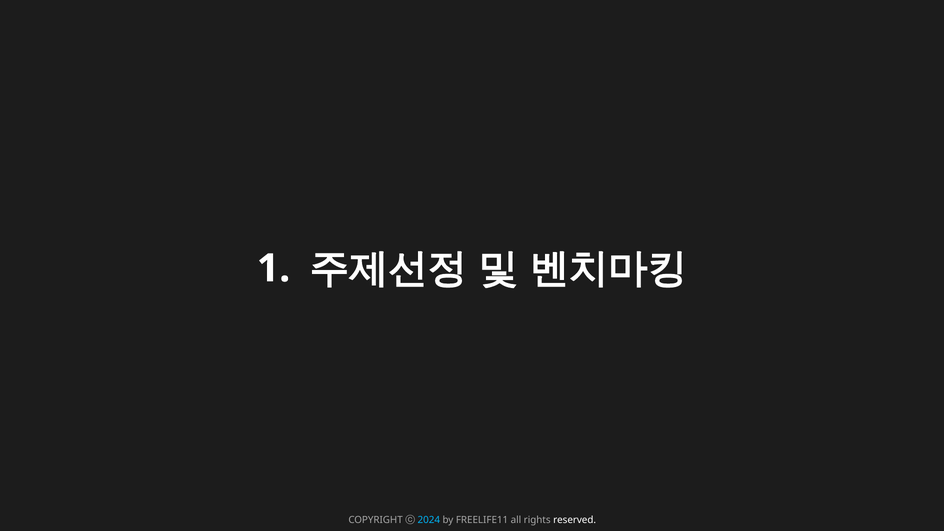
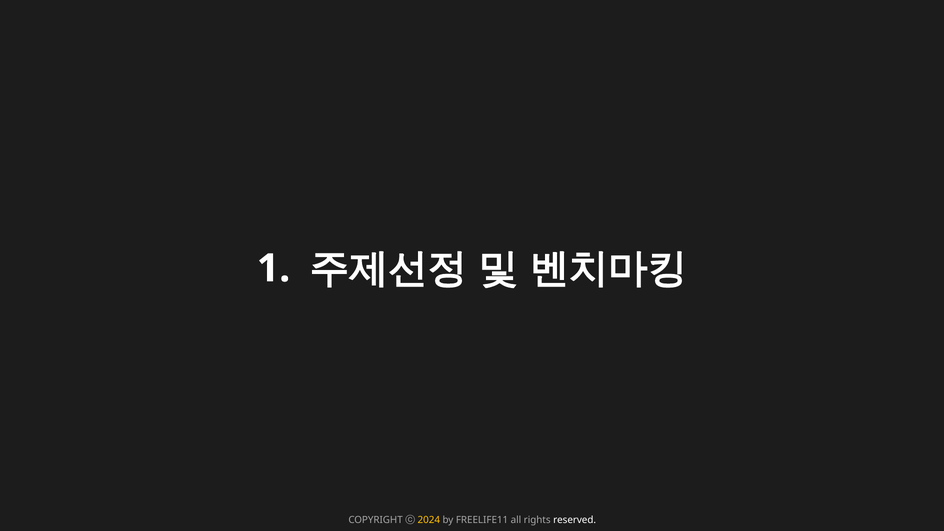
2024 colour: light blue -> yellow
